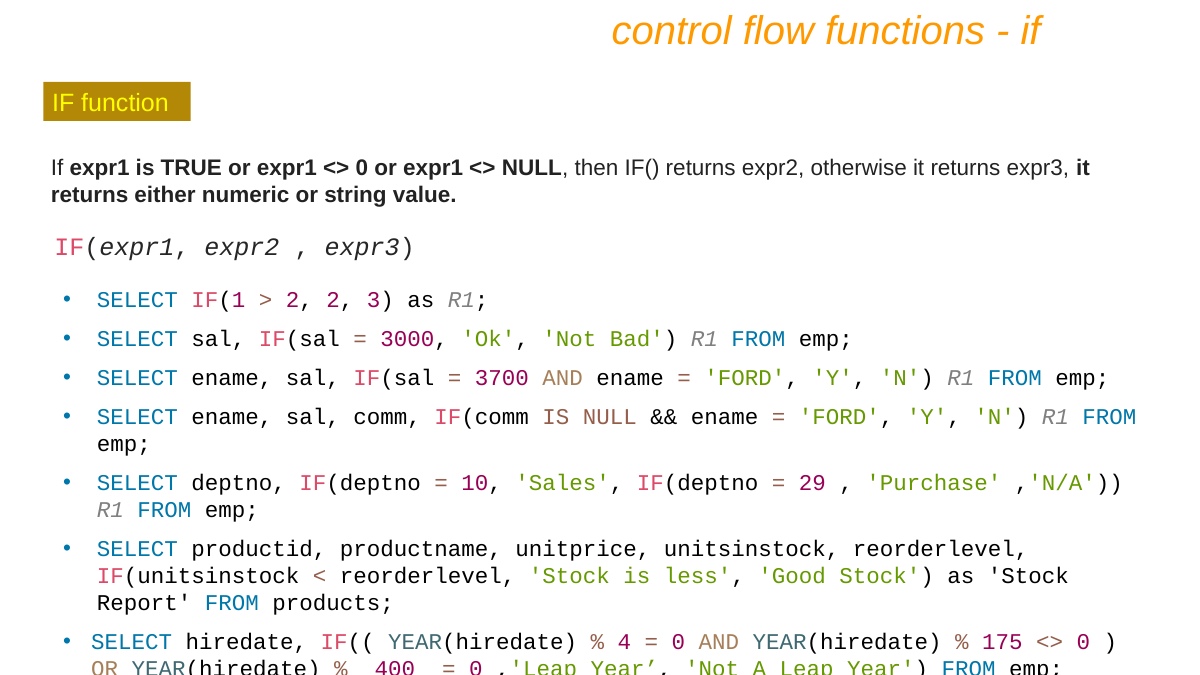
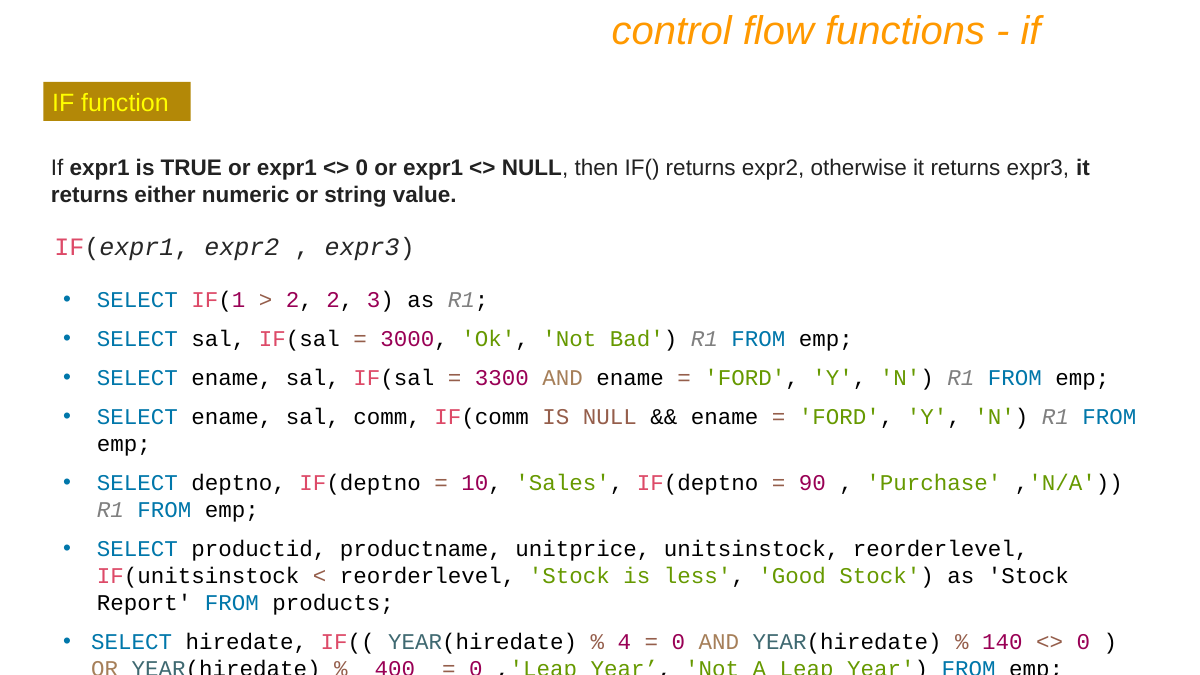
3700: 3700 -> 3300
29: 29 -> 90
175: 175 -> 140
